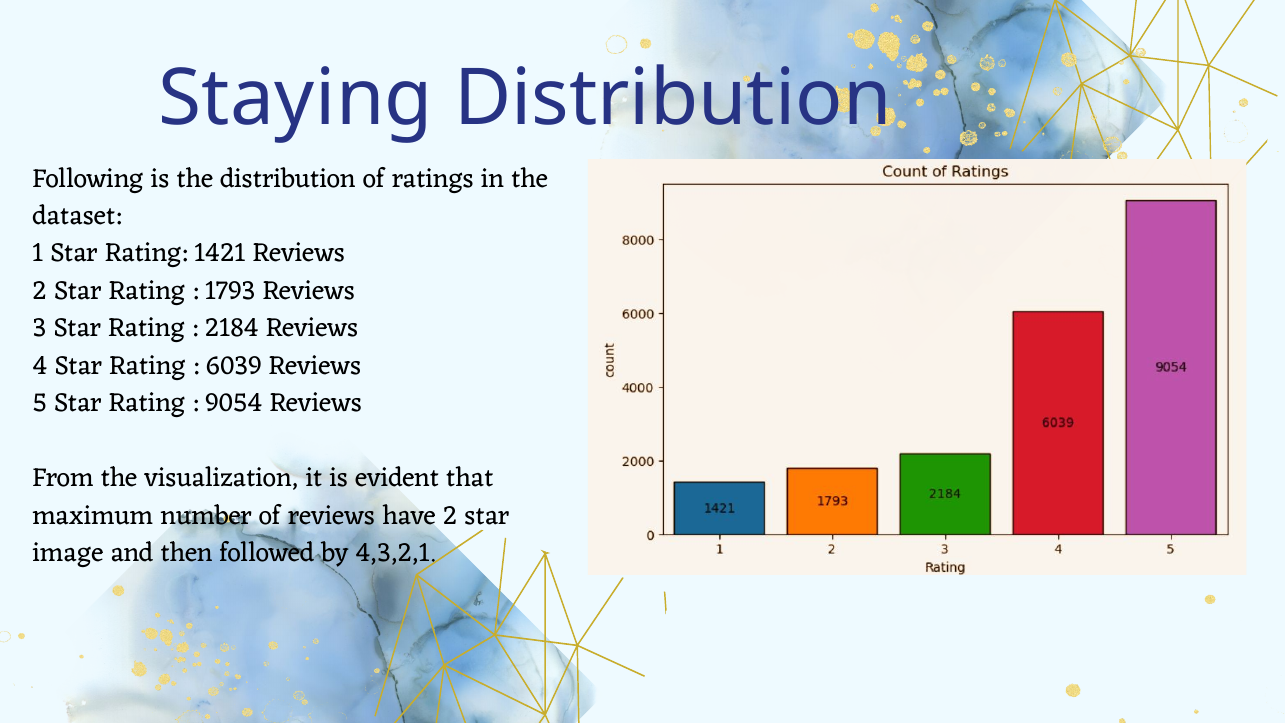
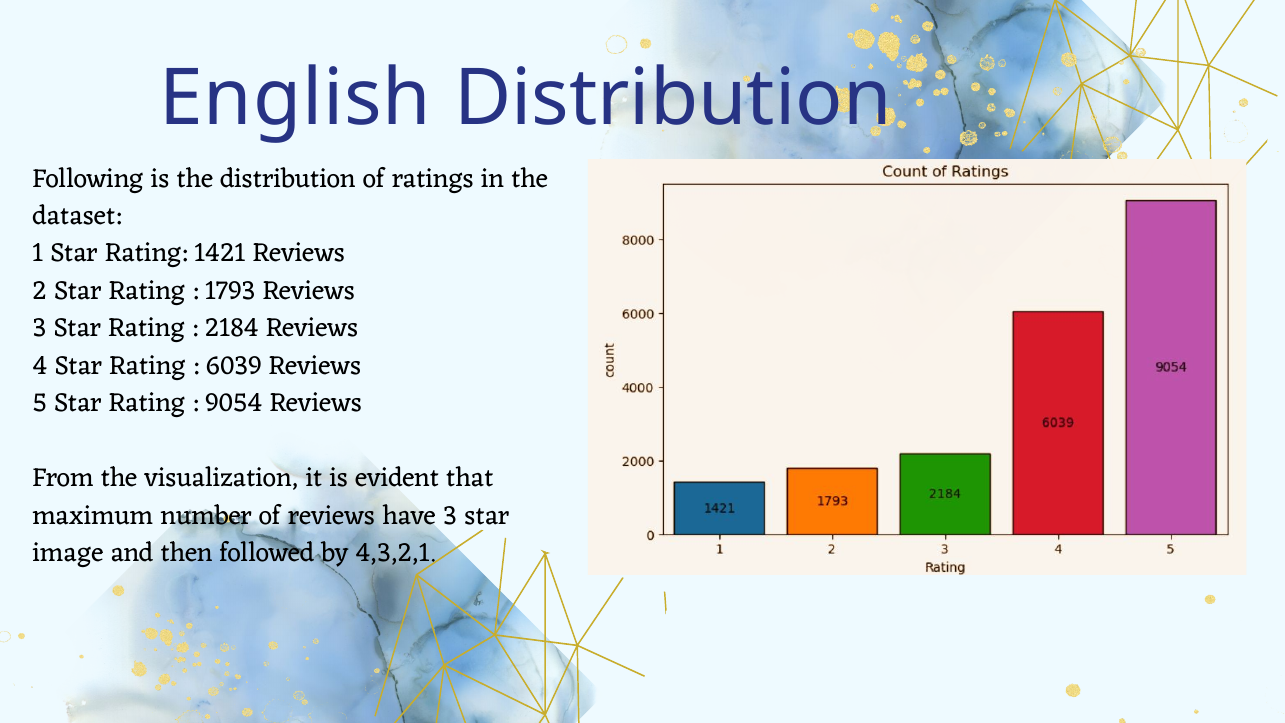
Staying: Staying -> English
have 2: 2 -> 3
